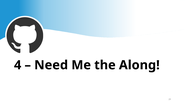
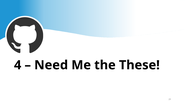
Along: Along -> These
